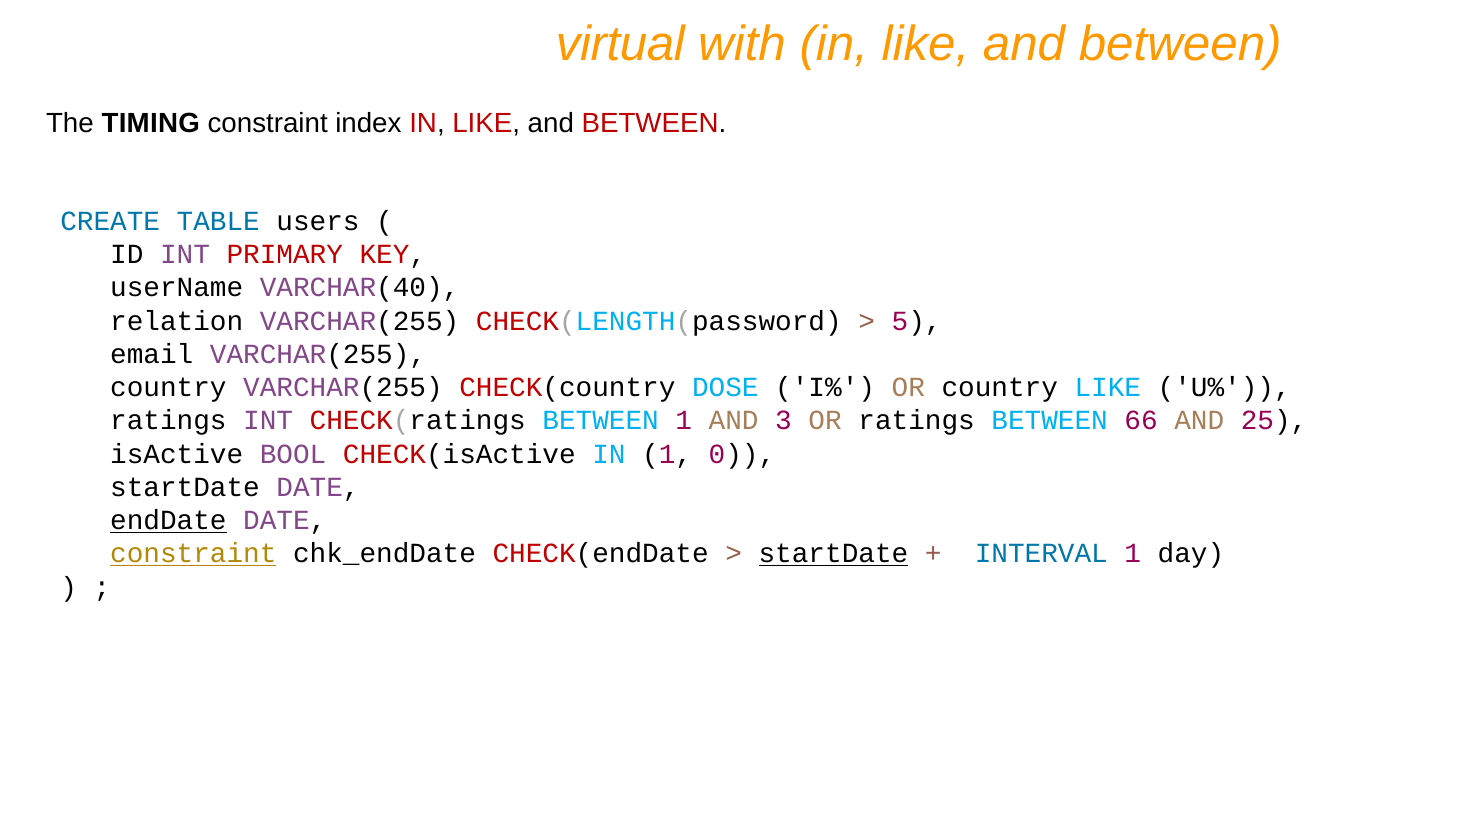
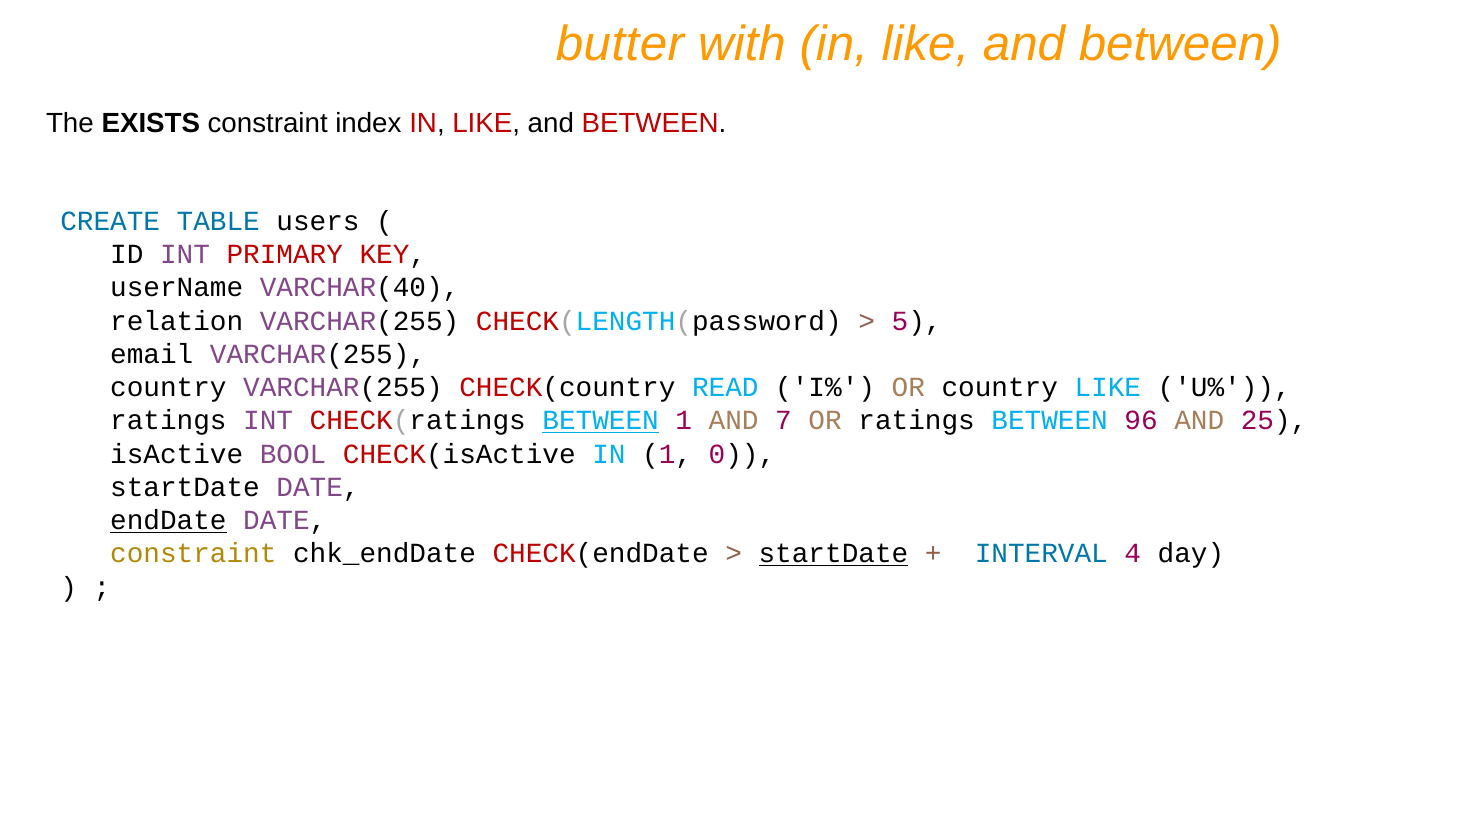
virtual: virtual -> butter
TIMING: TIMING -> EXISTS
DOSE: DOSE -> READ
BETWEEN at (601, 421) underline: none -> present
3: 3 -> 7
66: 66 -> 96
constraint at (193, 554) underline: present -> none
INTERVAL 1: 1 -> 4
